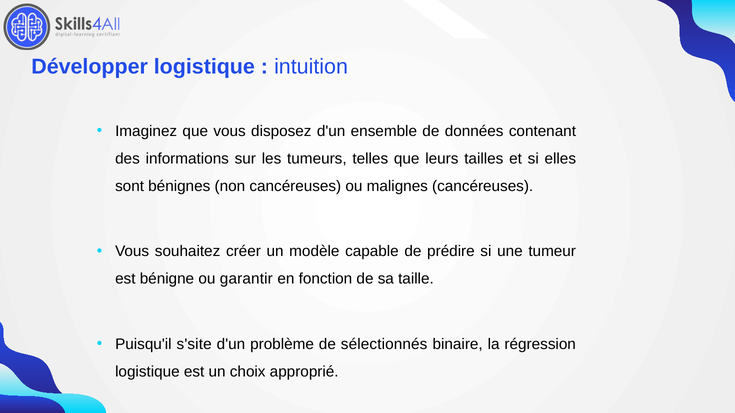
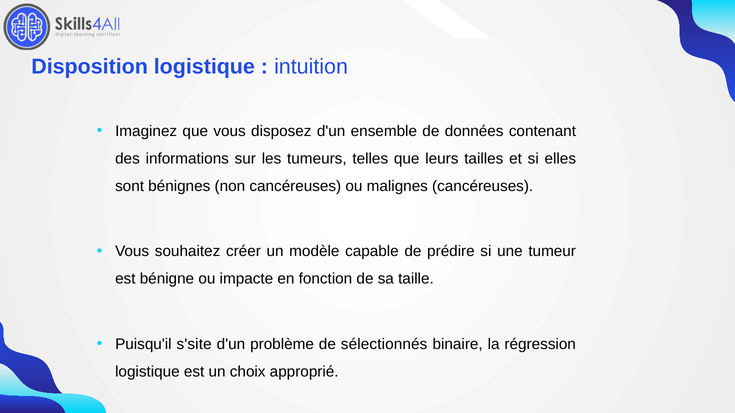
Développer: Développer -> Disposition
garantir: garantir -> impacte
